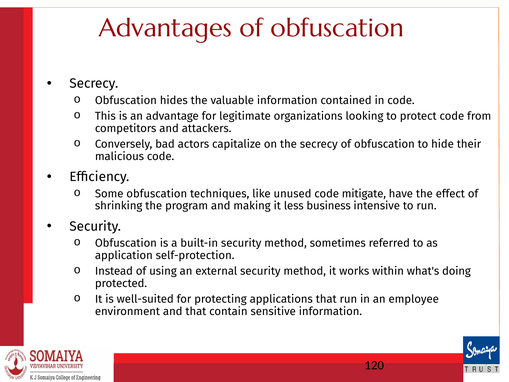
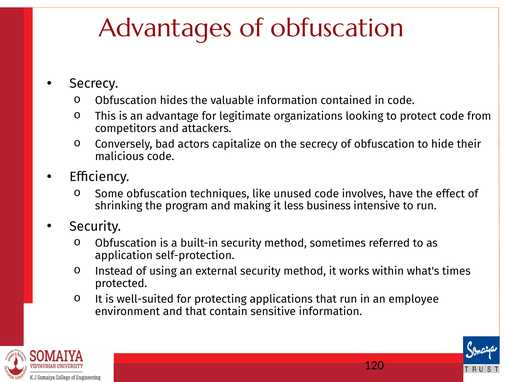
mitigate: mitigate -> involves
doing: doing -> times
